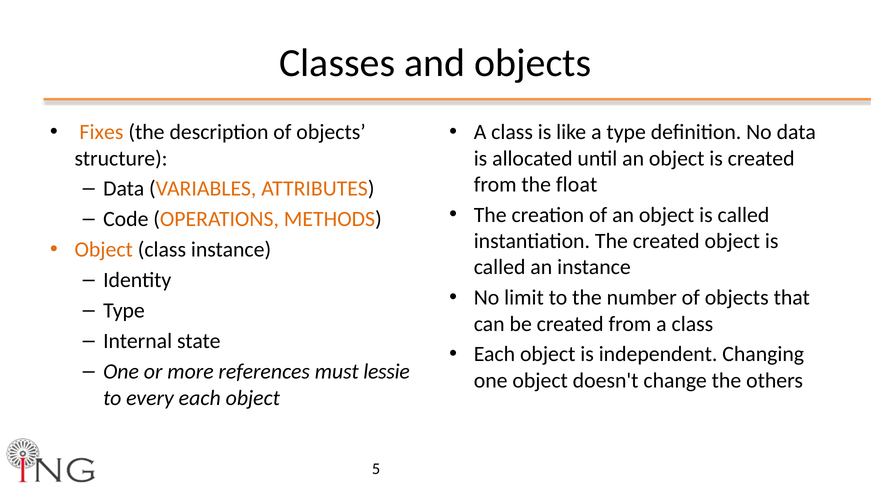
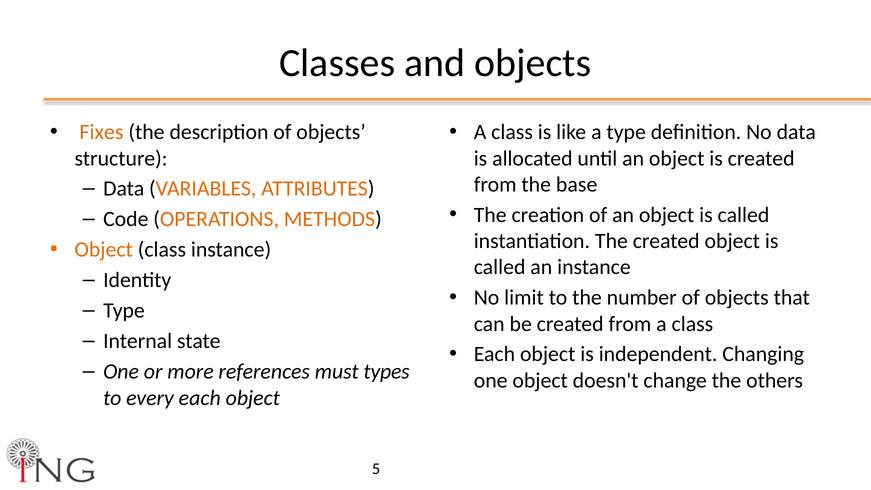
float: float -> base
lessie: lessie -> types
